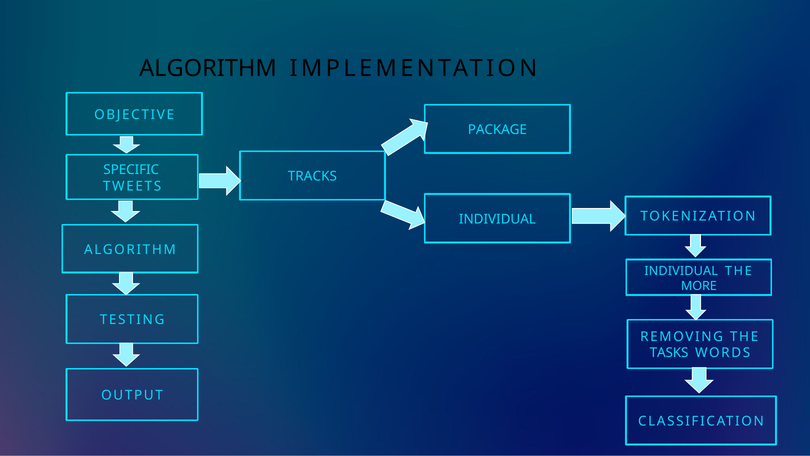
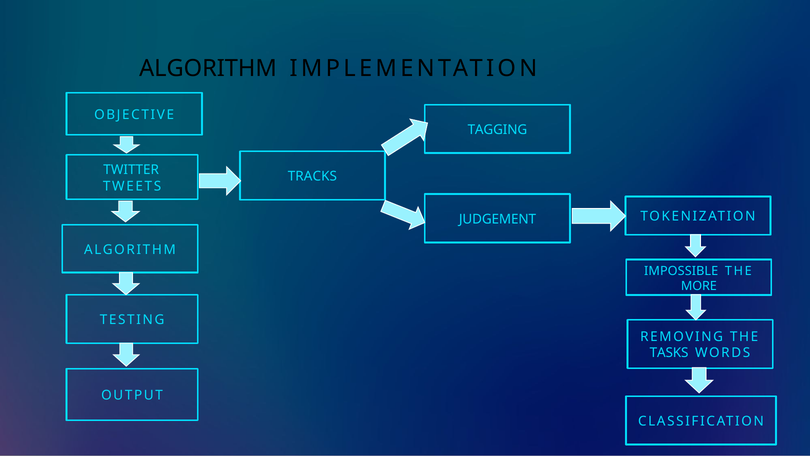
PACKAGE: PACKAGE -> TAGGING
SPECIFIC: SPECIFIC -> TWITTER
INDIVIDUAL at (497, 219): INDIVIDUAL -> JUDGEMENT
INDIVIDUAL at (681, 271): INDIVIDUAL -> IMPOSSIBLE
